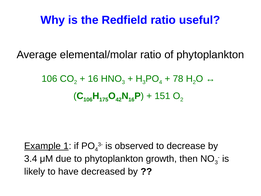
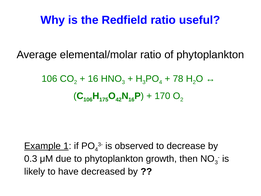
151: 151 -> 170
3.4: 3.4 -> 0.3
